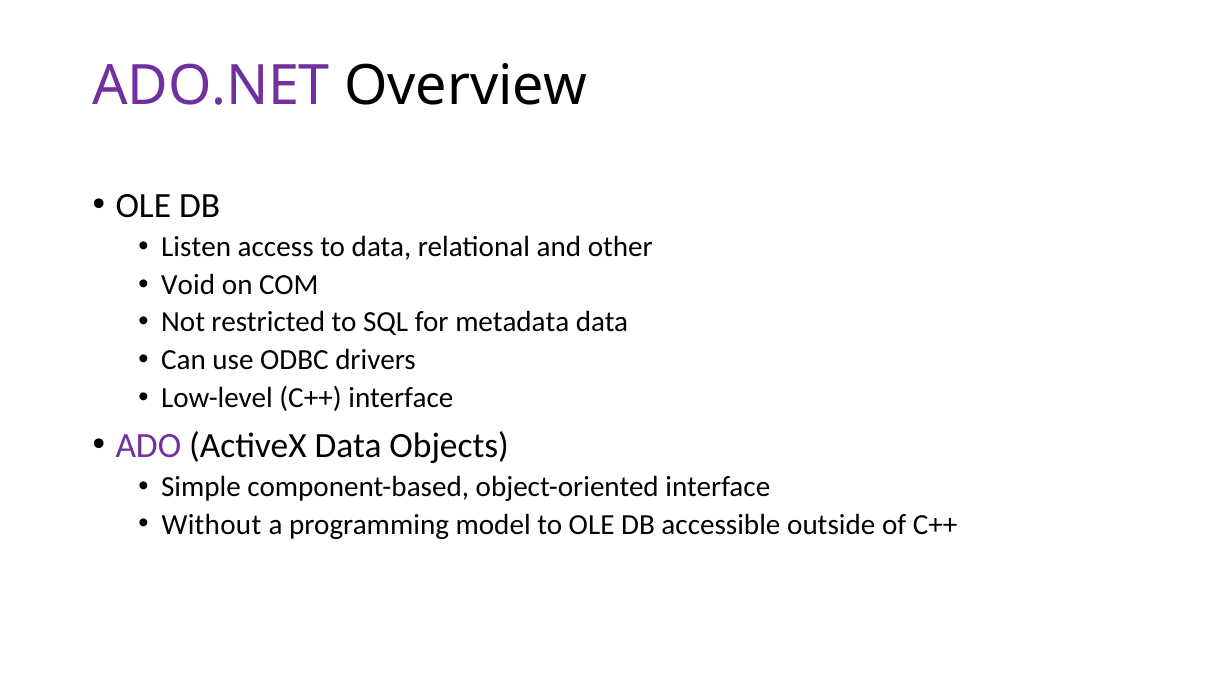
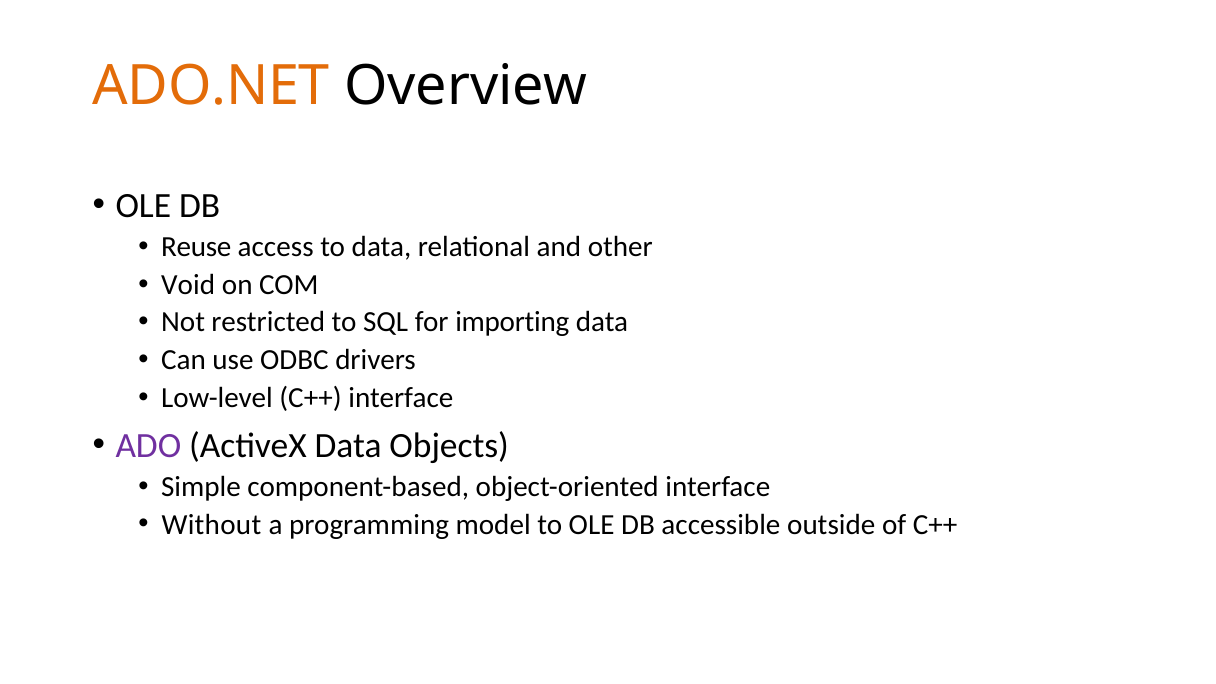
ADO.NET colour: purple -> orange
Listen: Listen -> Reuse
metadata: metadata -> importing
